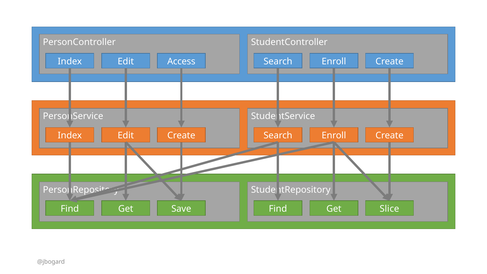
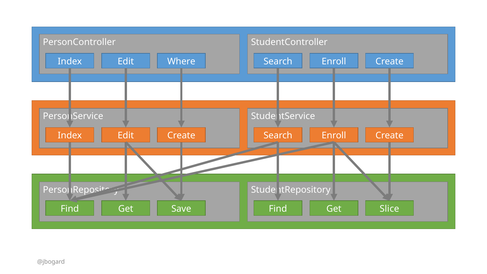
Access: Access -> Where
